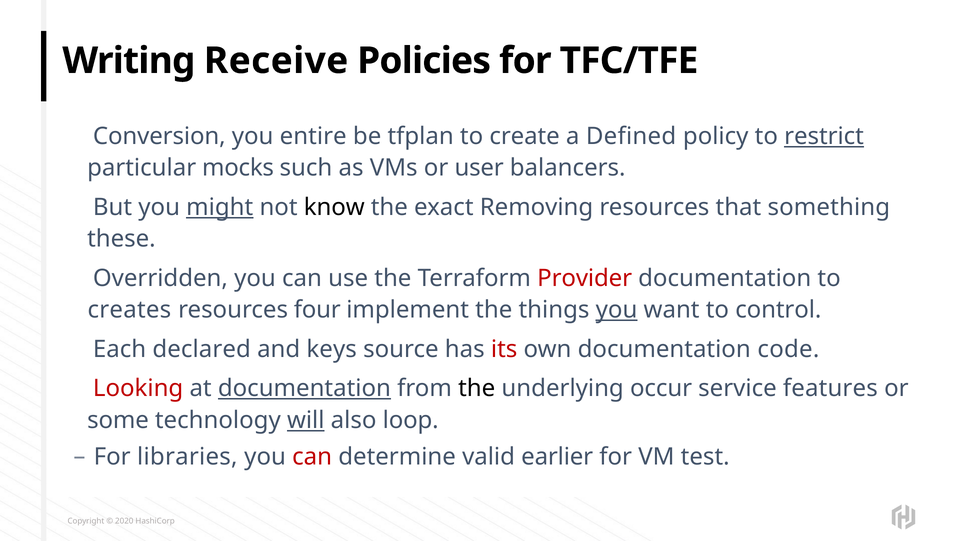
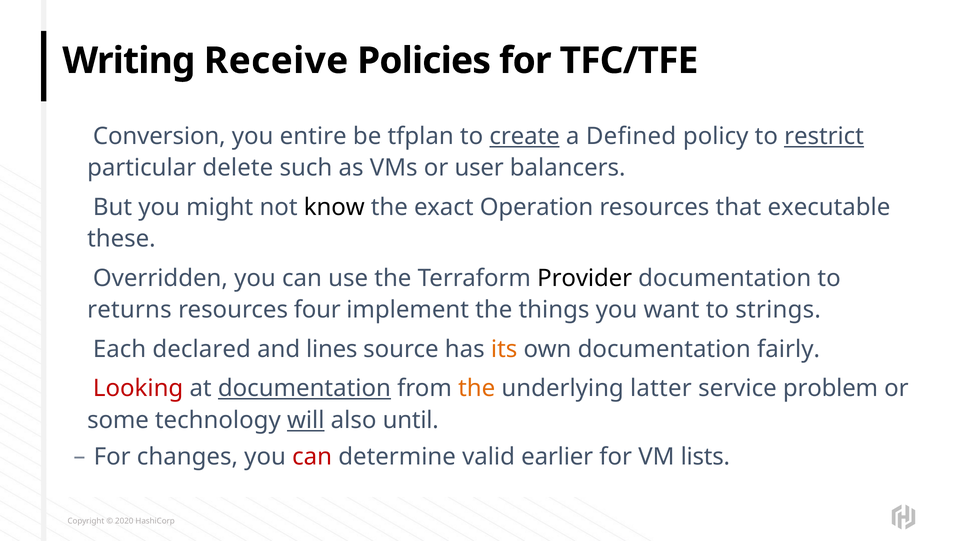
create underline: none -> present
mocks: mocks -> delete
might underline: present -> none
Removing: Removing -> Operation
something: something -> executable
Provider colour: red -> black
creates: creates -> returns
you at (617, 310) underline: present -> none
control: control -> strings
keys: keys -> lines
its colour: red -> orange
code: code -> fairly
the at (477, 389) colour: black -> orange
occur: occur -> latter
features: features -> problem
loop: loop -> until
libraries: libraries -> changes
test: test -> lists
